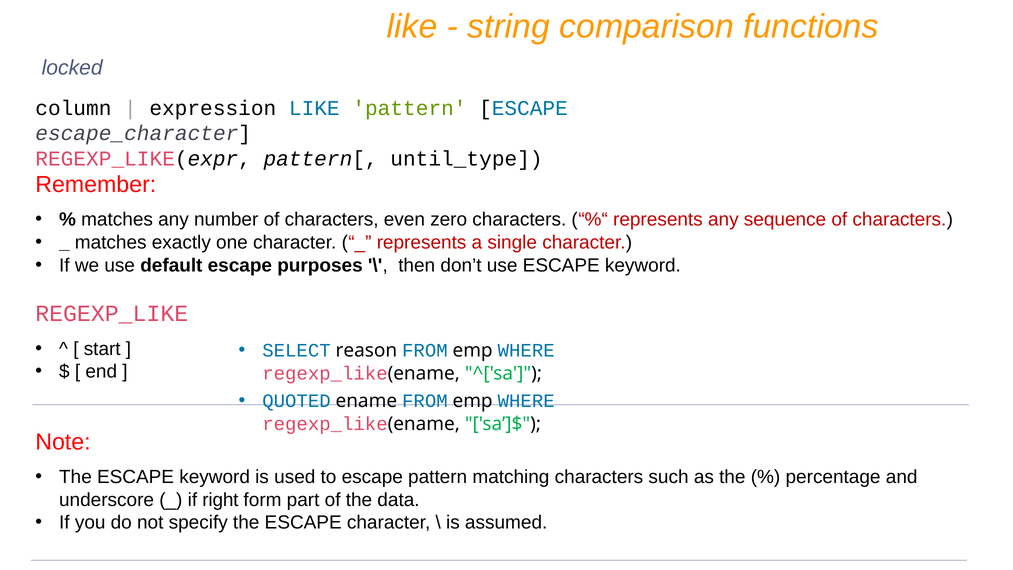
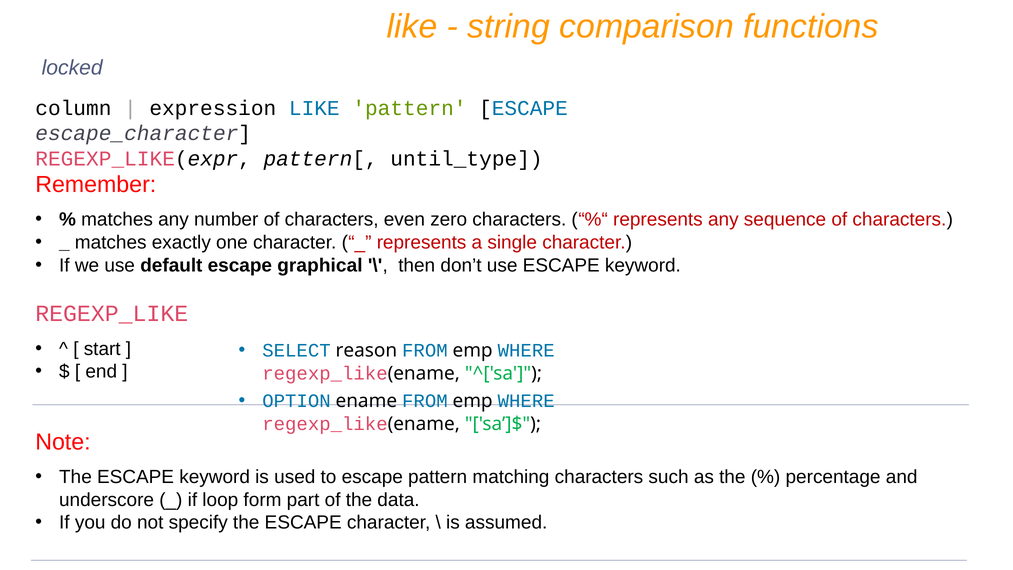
purposes: purposes -> graphical
QUOTED: QUOTED -> OPTION
right: right -> loop
